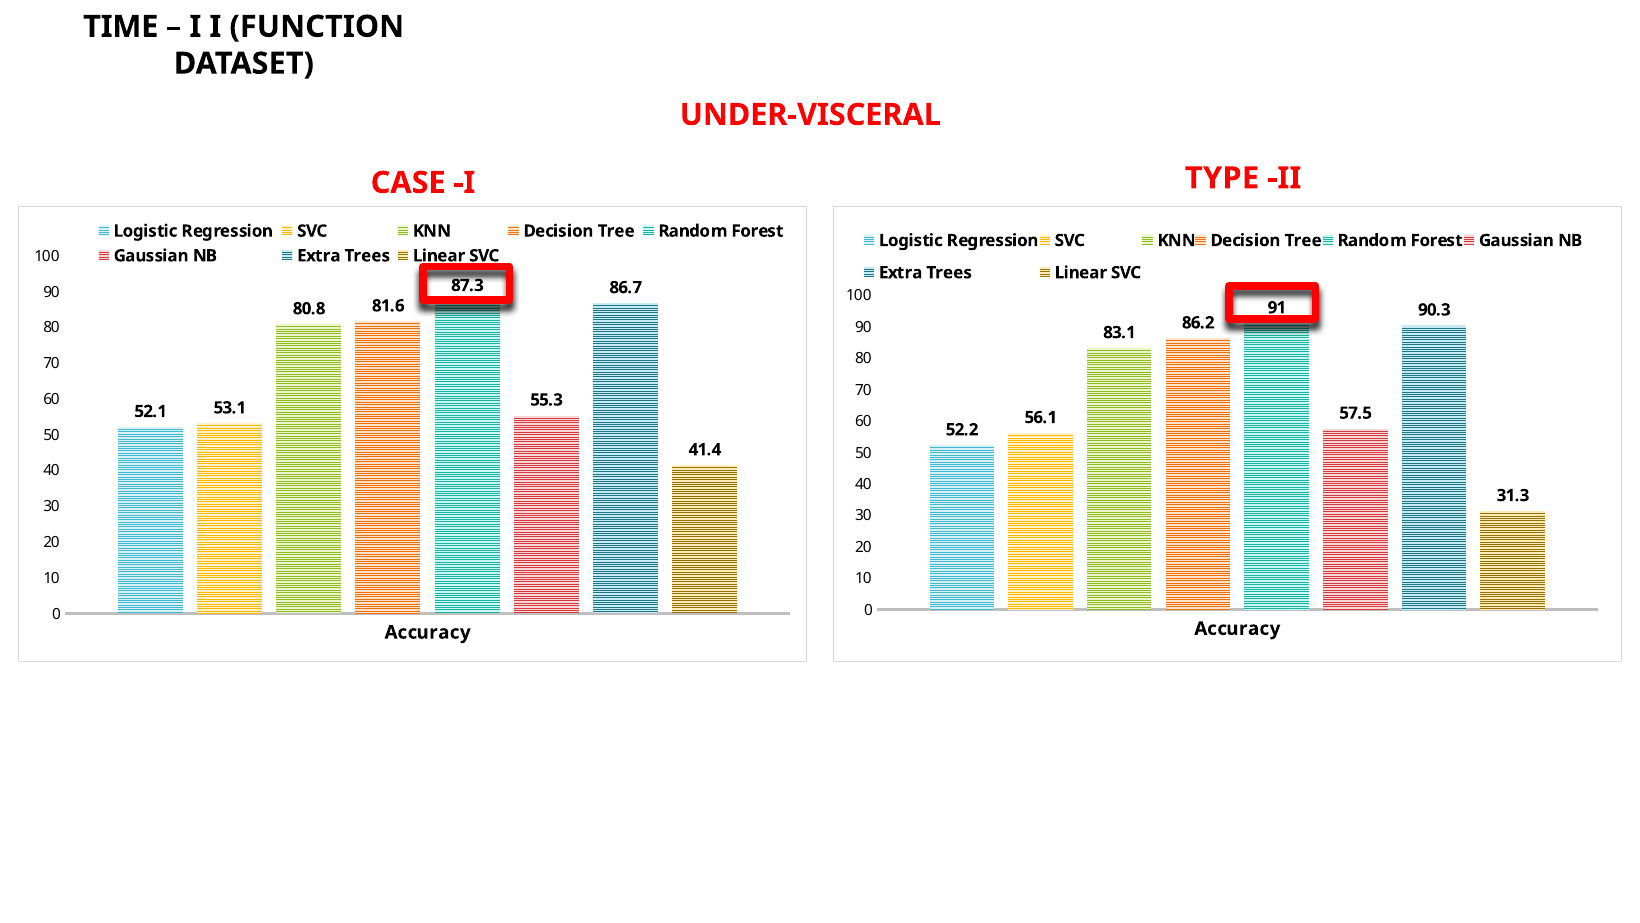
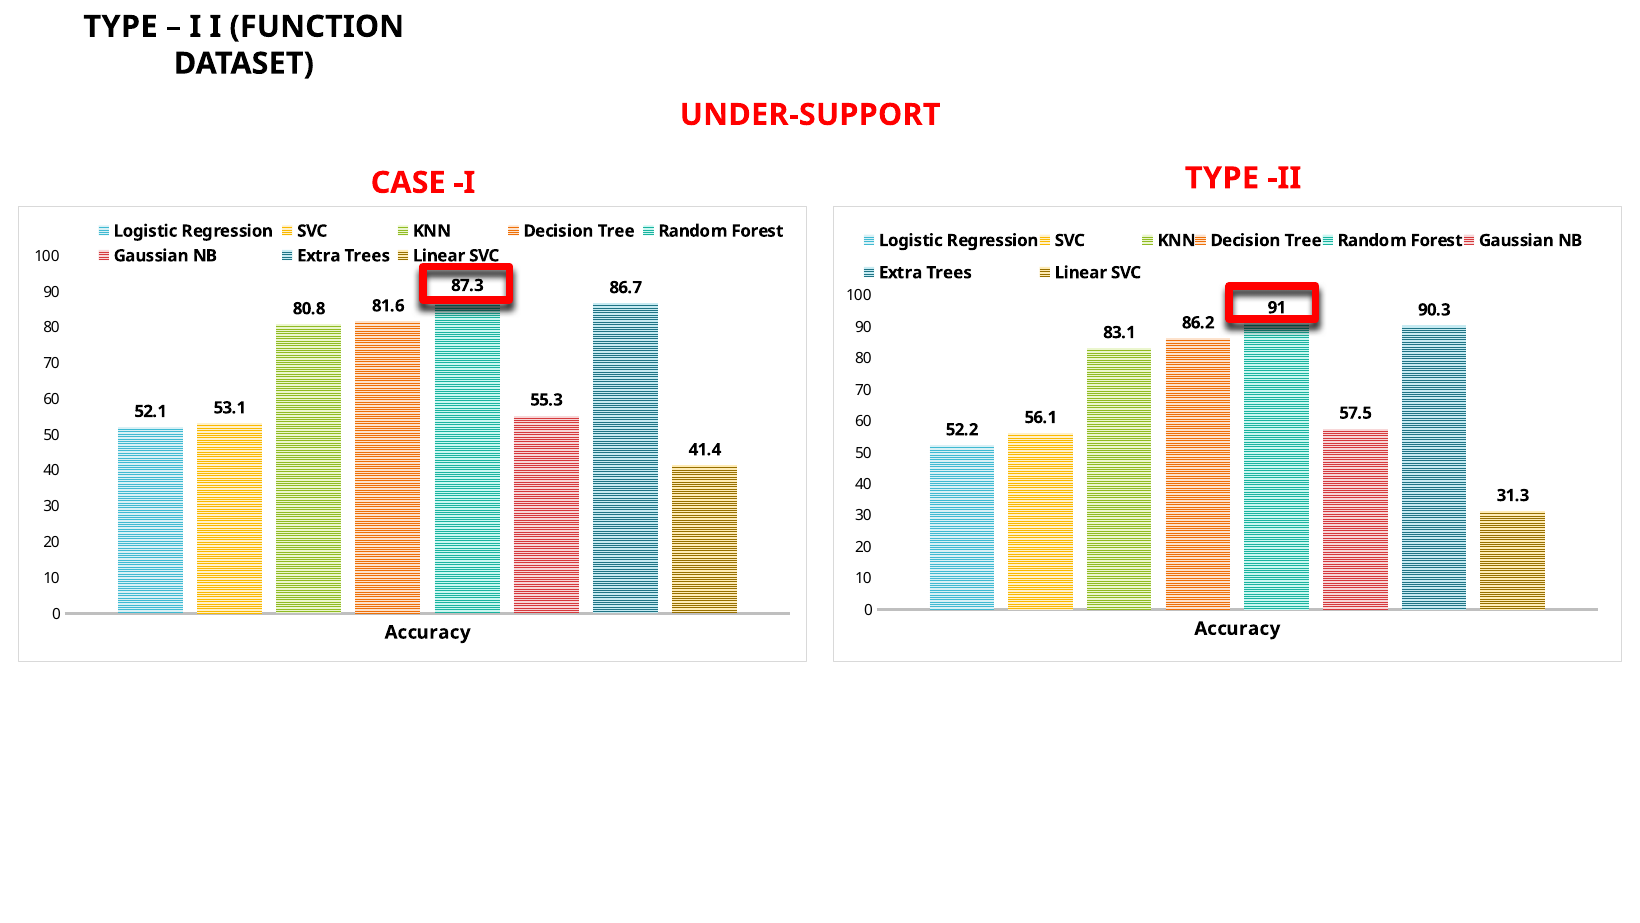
TIME at (121, 27): TIME -> TYPE
UNDER-VISCERAL: UNDER-VISCERAL -> UNDER-SUPPORT
